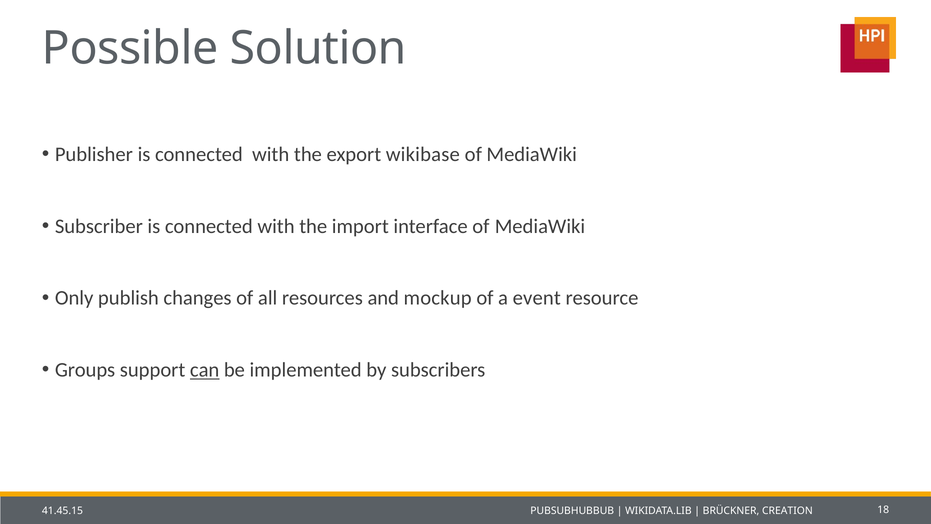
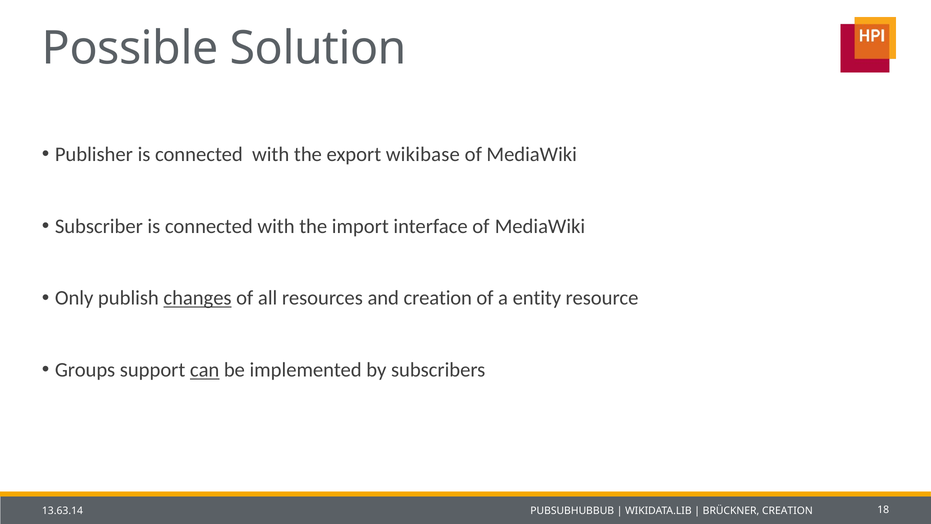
changes underline: none -> present
and mockup: mockup -> creation
event: event -> entity
41.45.15: 41.45.15 -> 13.63.14
